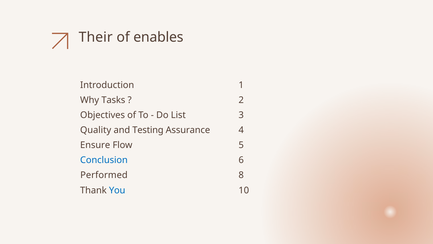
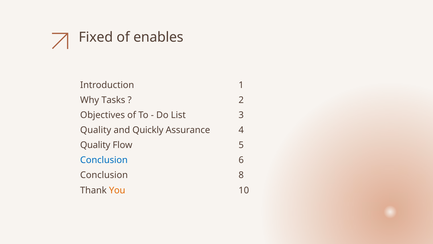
Their: Their -> Fixed
Testing: Testing -> Quickly
Ensure at (95, 145): Ensure -> Quality
Performed at (104, 175): Performed -> Conclusion
You colour: blue -> orange
